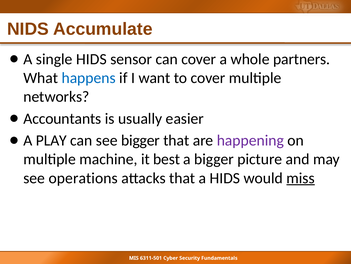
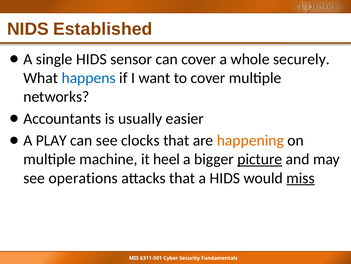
Accumulate: Accumulate -> Established
partners: partners -> securely
see bigger: bigger -> clocks
happening colour: purple -> orange
best: best -> heel
picture underline: none -> present
